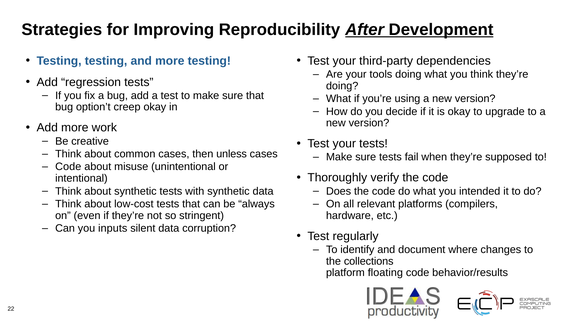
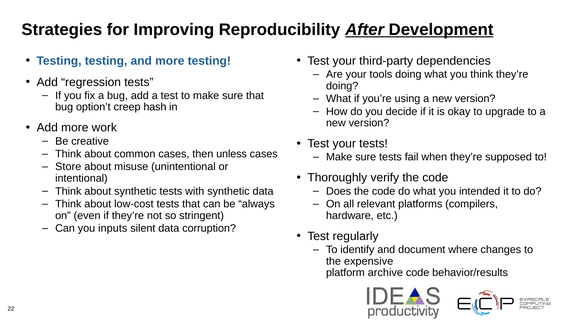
creep okay: okay -> hash
Code at (68, 167): Code -> Store
collections: collections -> expensive
floating: floating -> archive
